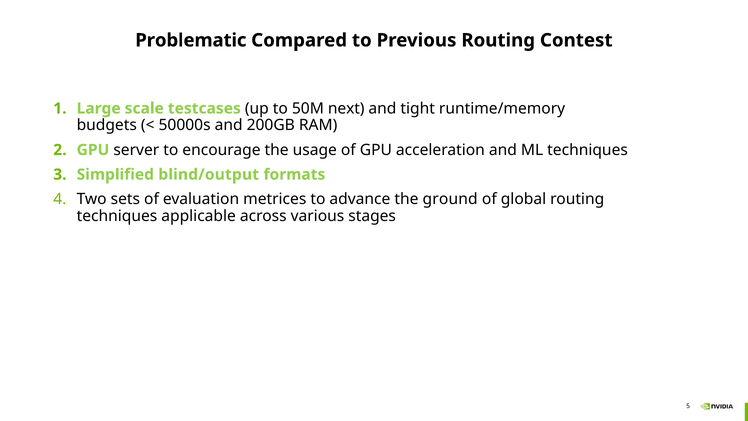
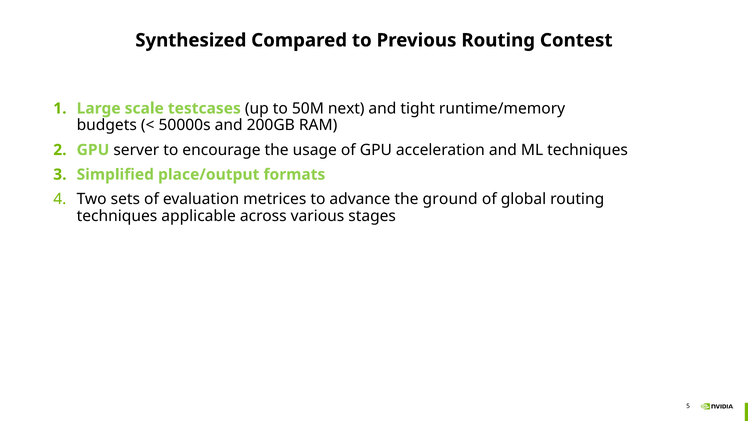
Problematic: Problematic -> Synthesized
blind/output: blind/output -> place/output
